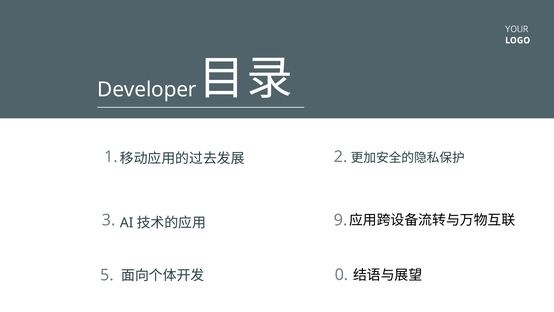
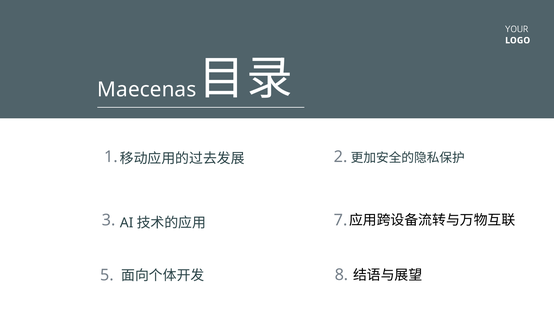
Developer: Developer -> Maecenas
9: 9 -> 7
0: 0 -> 8
